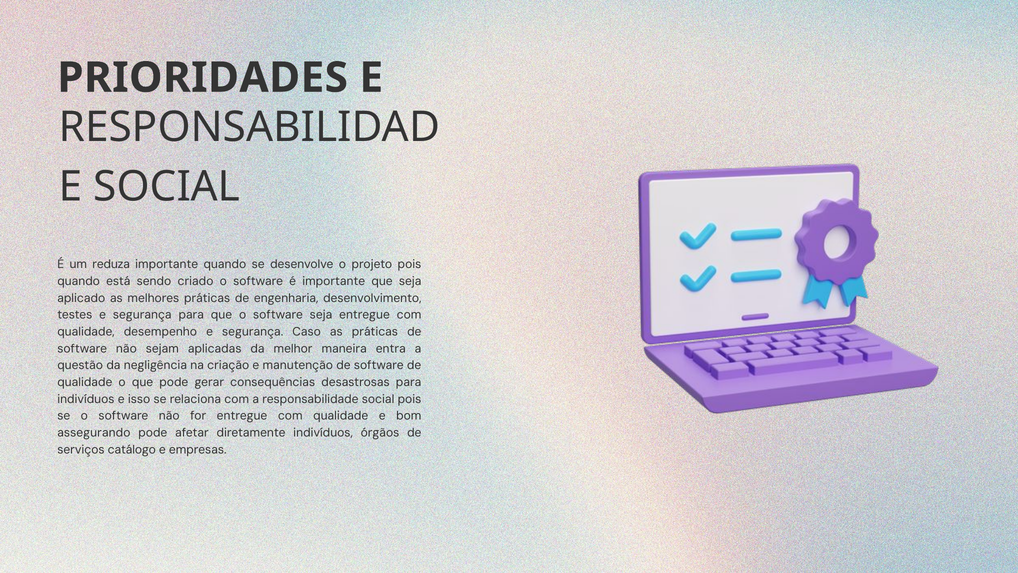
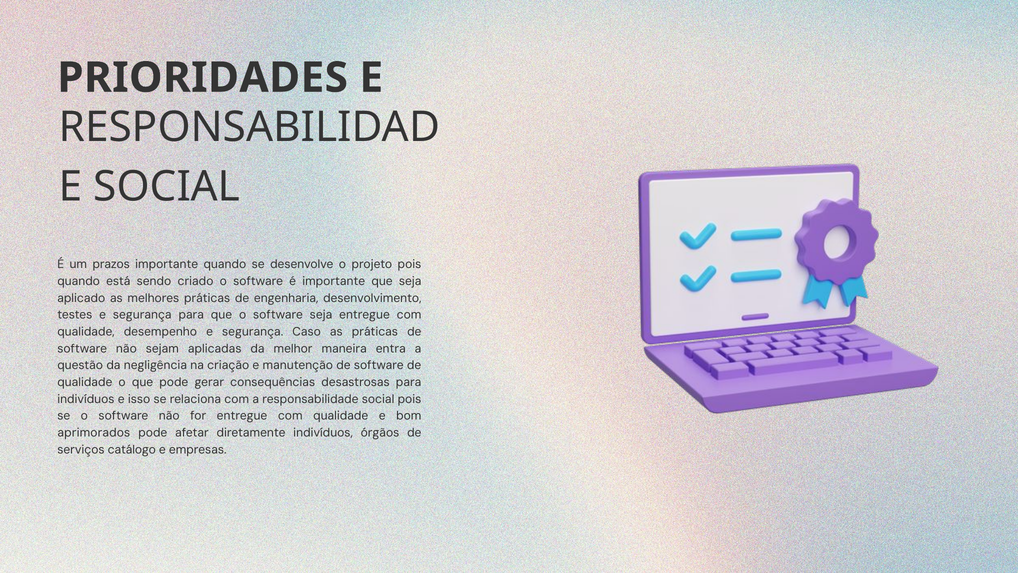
reduza: reduza -> prazos
assegurando: assegurando -> aprimorados
